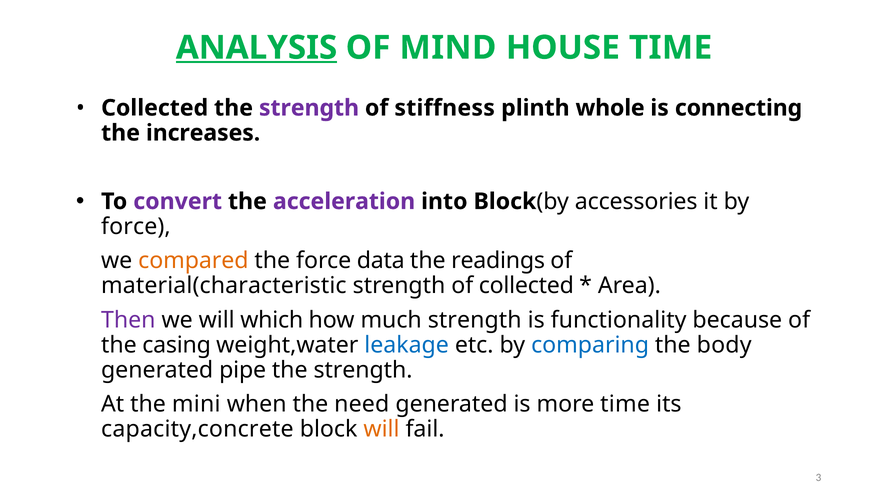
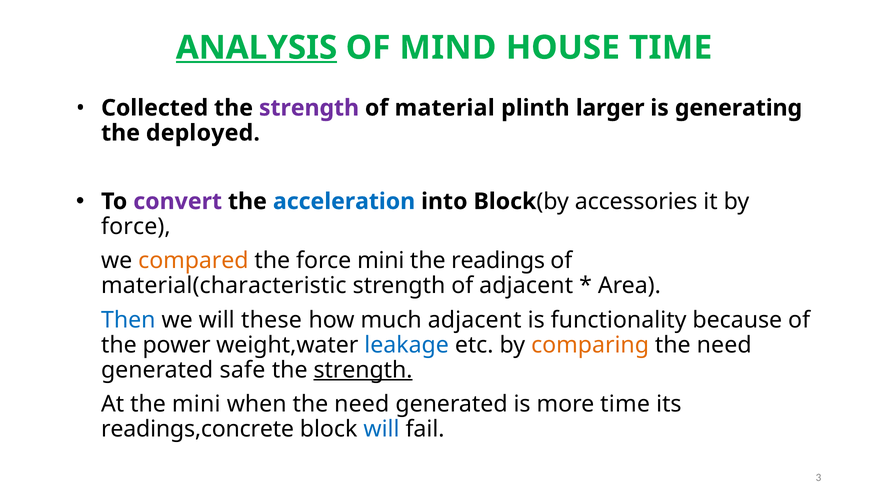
stiffness: stiffness -> material
whole: whole -> larger
connecting: connecting -> generating
increases: increases -> deployed
acceleration colour: purple -> blue
force data: data -> mini
of collected: collected -> adjacent
Then colour: purple -> blue
which: which -> these
much strength: strength -> adjacent
casing: casing -> power
comparing colour: blue -> orange
body at (724, 345): body -> need
pipe: pipe -> safe
strength at (363, 370) underline: none -> present
capacity,concrete: capacity,concrete -> readings,concrete
will at (381, 429) colour: orange -> blue
